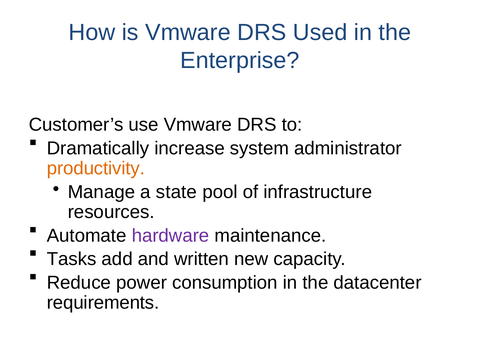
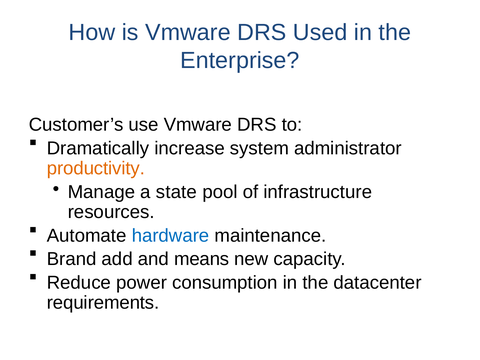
hardware colour: purple -> blue
Tasks: Tasks -> Brand
written: written -> means
